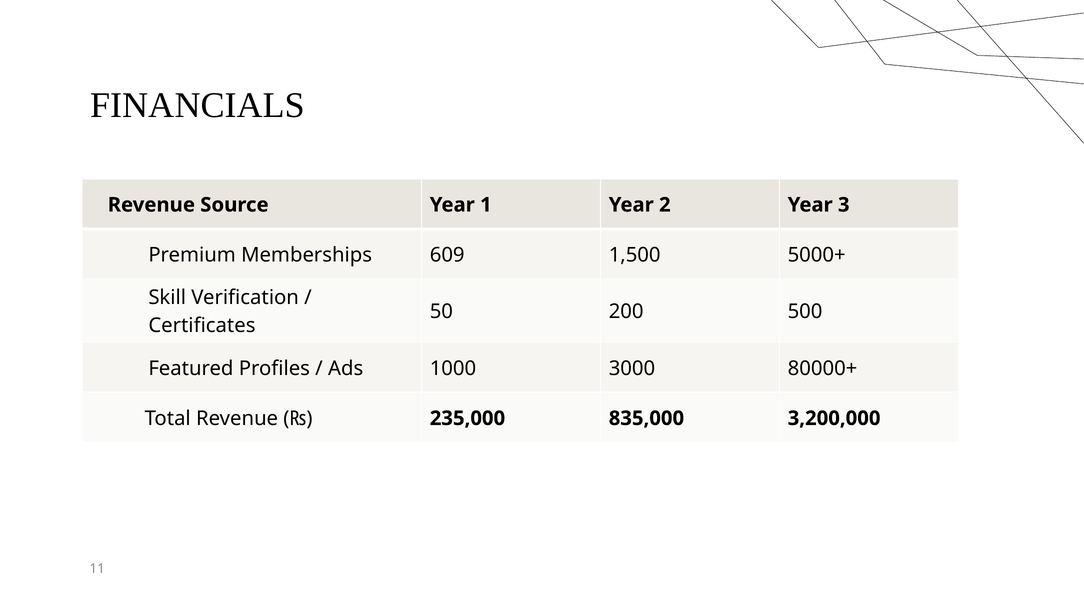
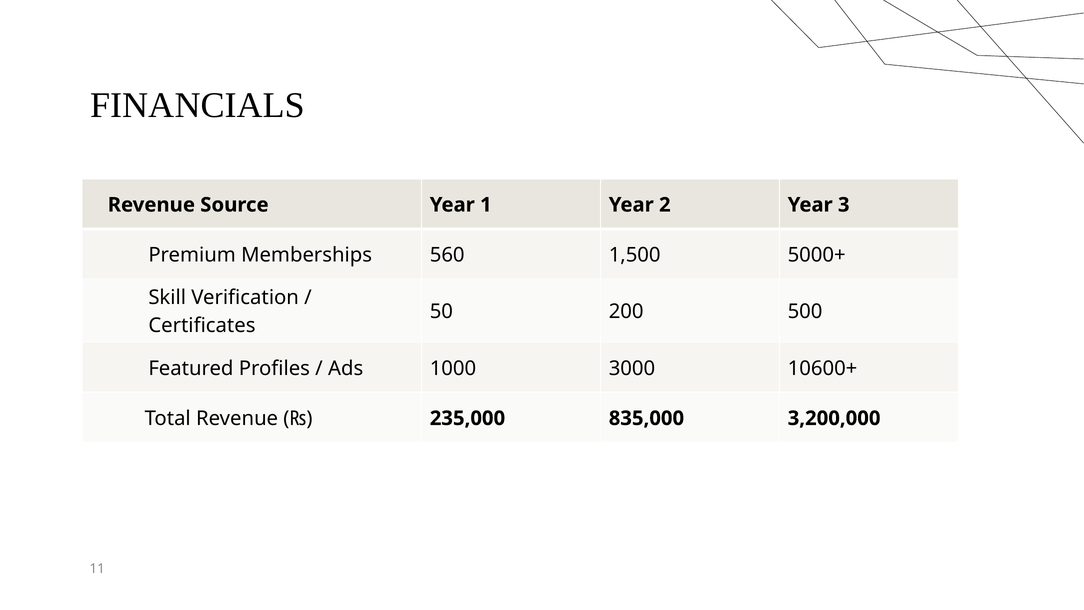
609: 609 -> 560
80000+: 80000+ -> 10600+
